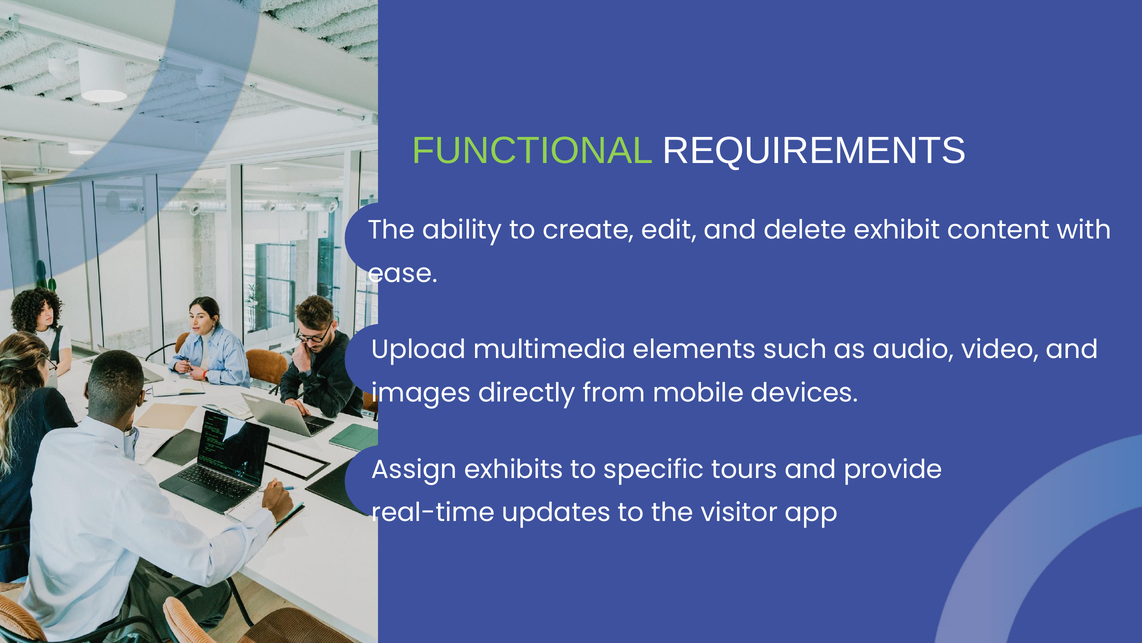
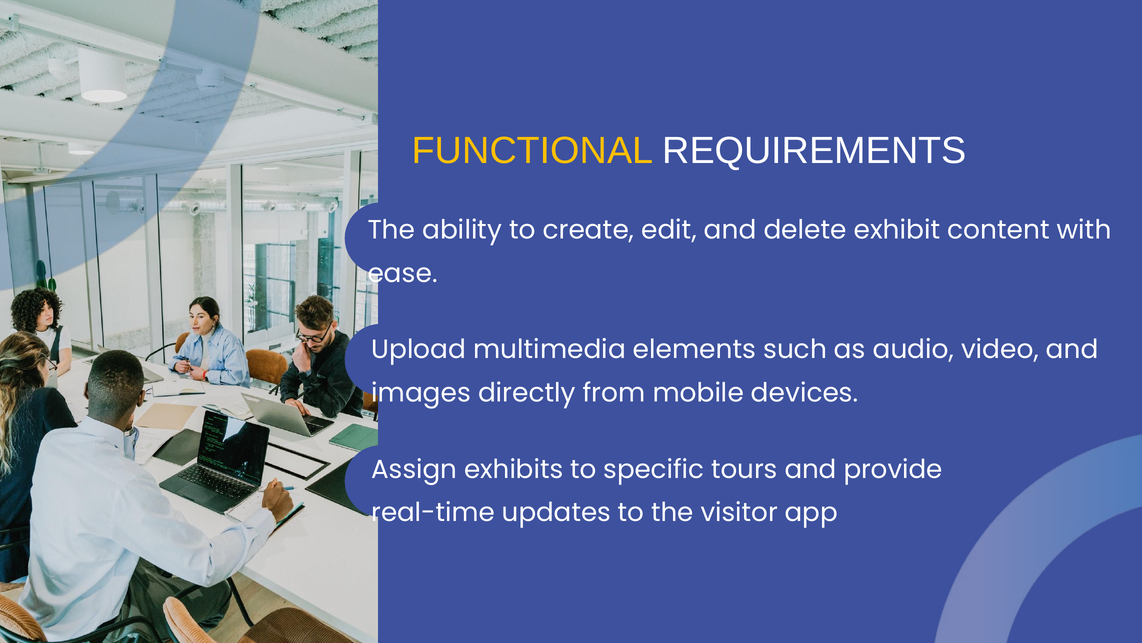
FUNCTIONAL colour: light green -> yellow
